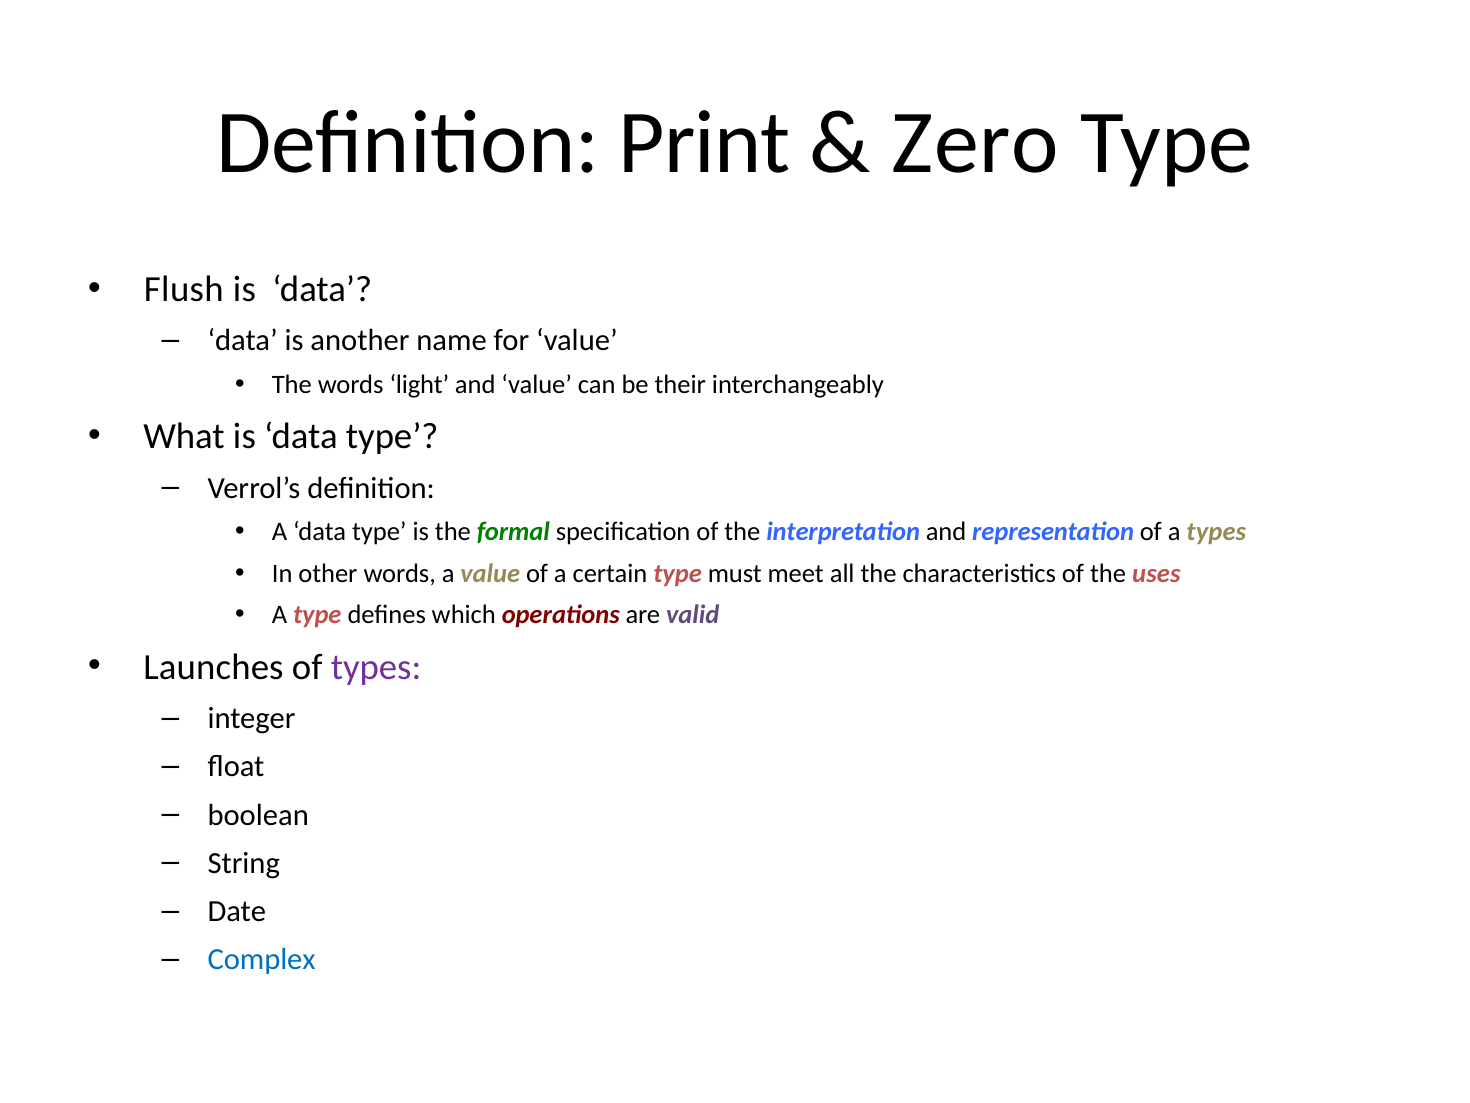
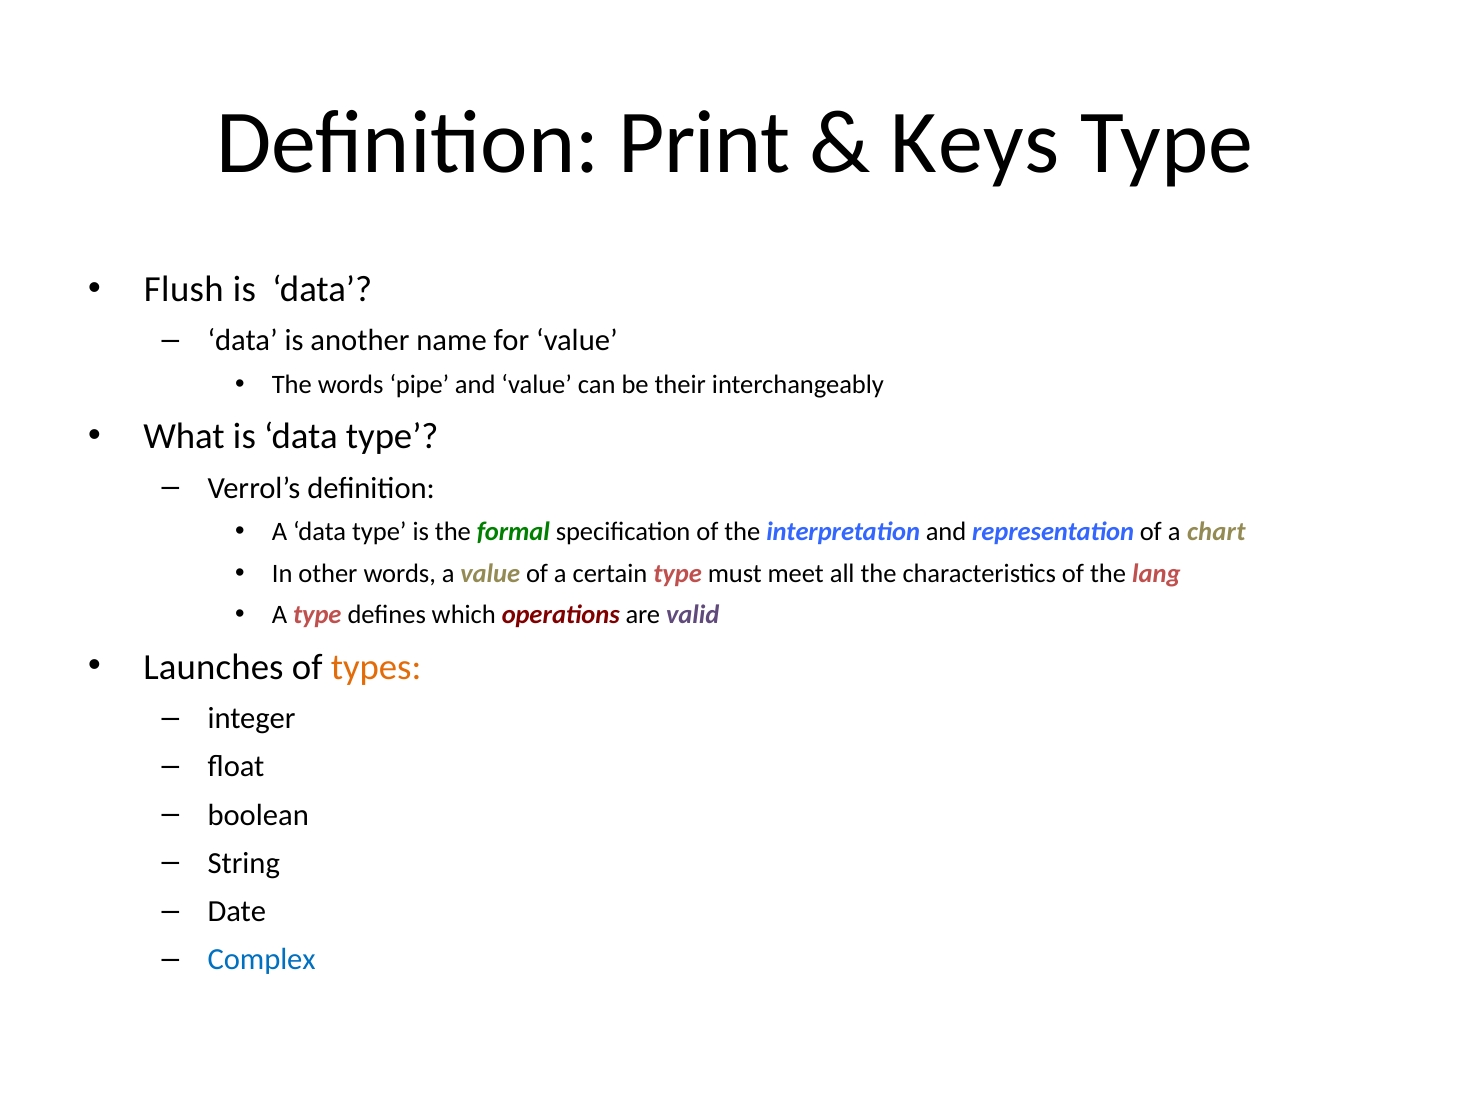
Zero: Zero -> Keys
light: light -> pipe
a types: types -> chart
uses: uses -> lang
types at (376, 667) colour: purple -> orange
